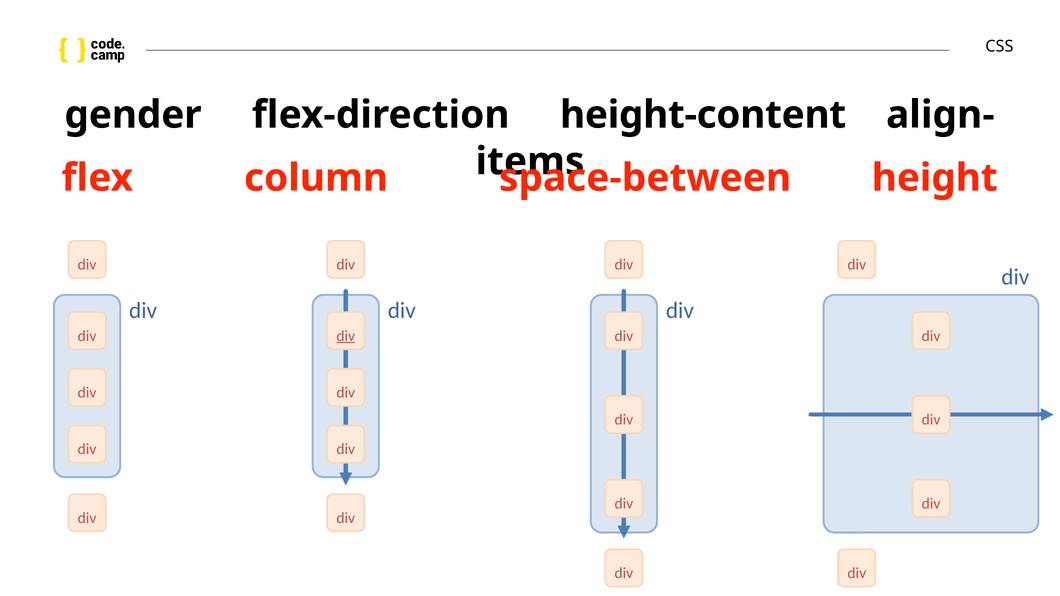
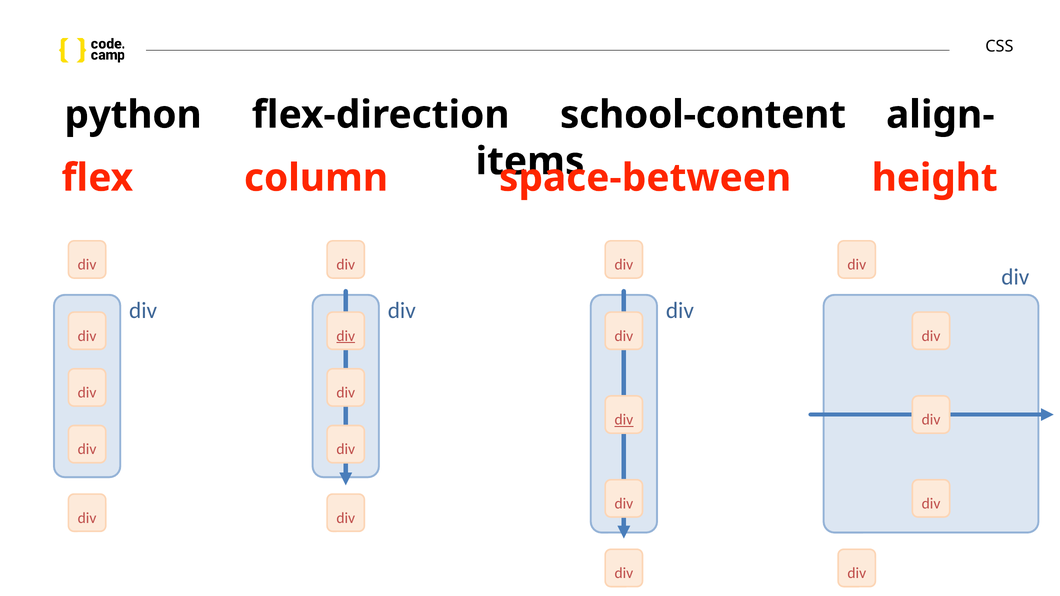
gender: gender -> python
height-content: height-content -> school-content
div at (624, 420) underline: none -> present
